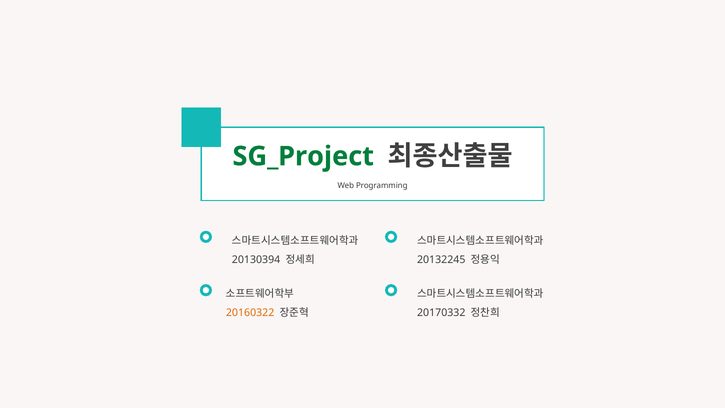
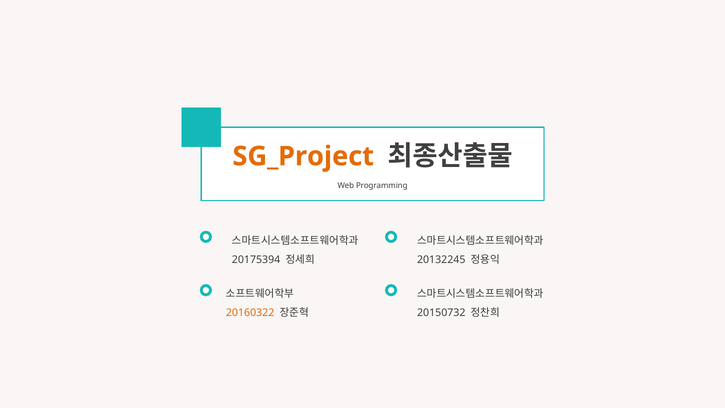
SG_Project colour: green -> orange
20130394: 20130394 -> 20175394
20170332: 20170332 -> 20150732
